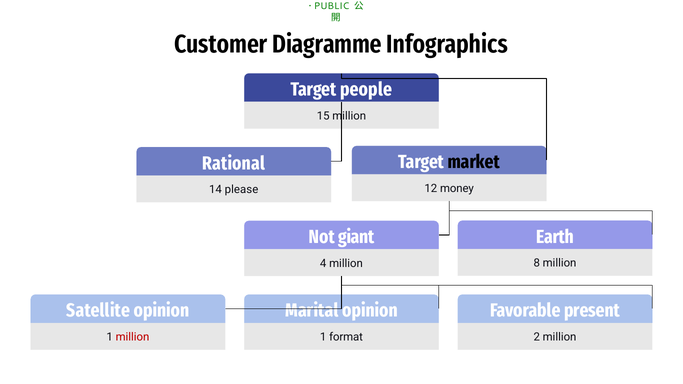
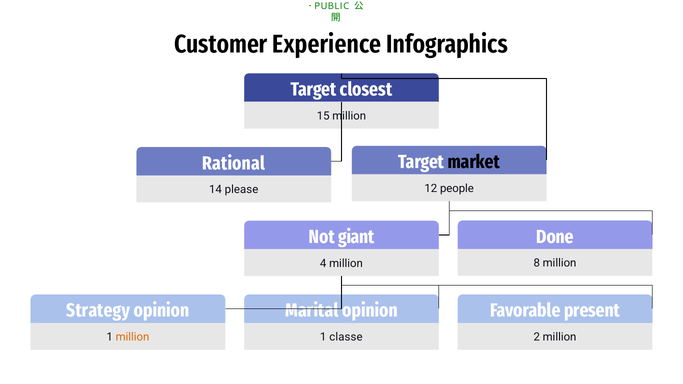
Diagramme: Diagramme -> Experience
people: people -> closest
money: money -> people
Earth: Earth -> Done
Satellite: Satellite -> Strategy
million at (132, 337) colour: red -> orange
format: format -> classe
